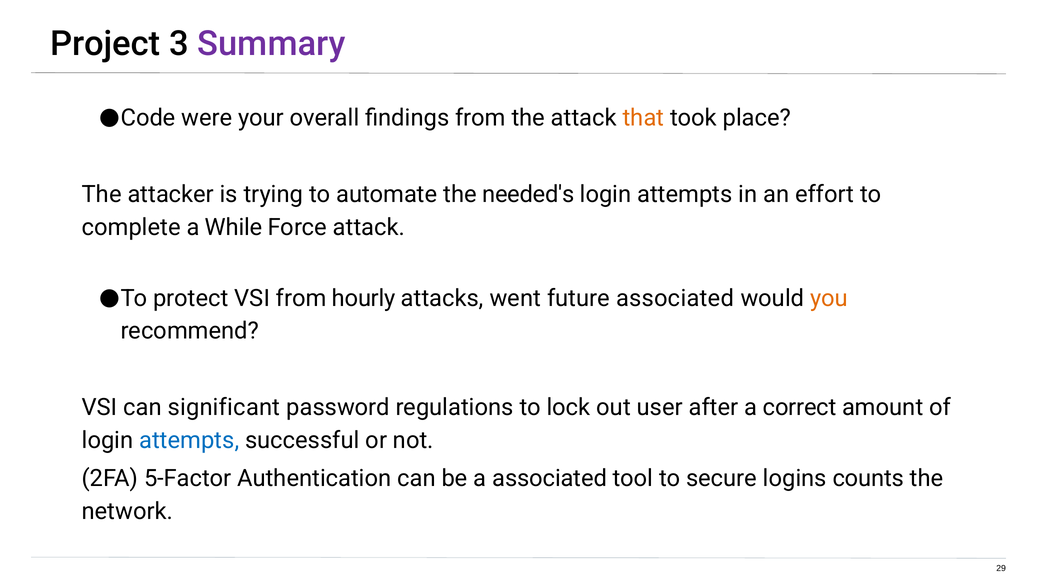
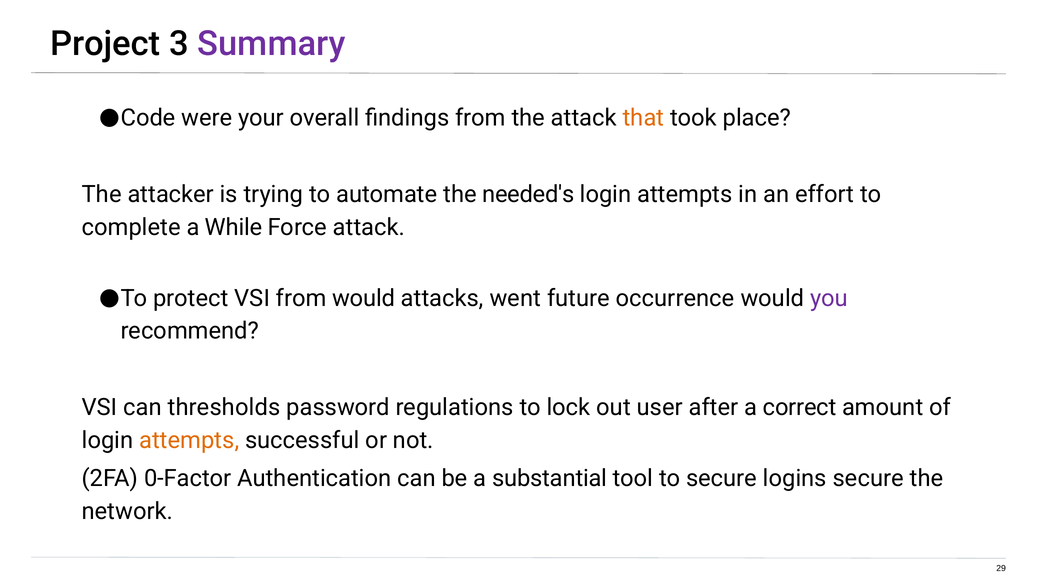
from hourly: hourly -> would
future associated: associated -> occurrence
you colour: orange -> purple
significant: significant -> thresholds
attempts at (189, 440) colour: blue -> orange
5-Factor: 5-Factor -> 0-Factor
a associated: associated -> substantial
logins counts: counts -> secure
